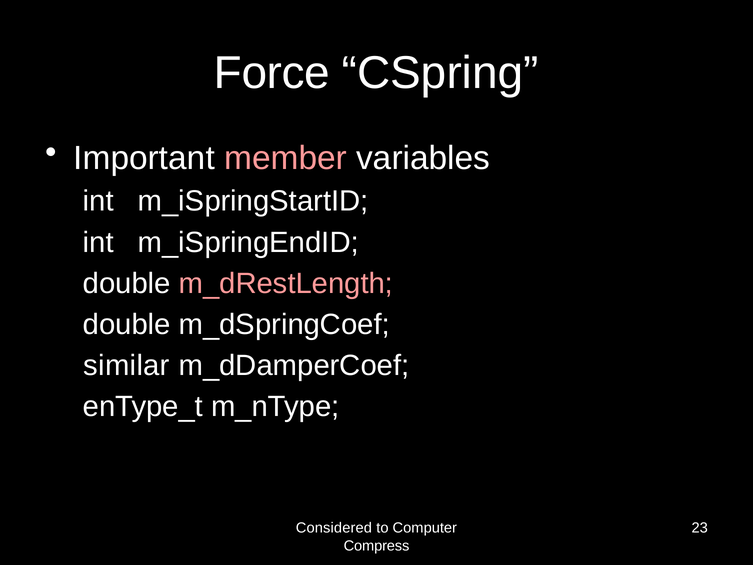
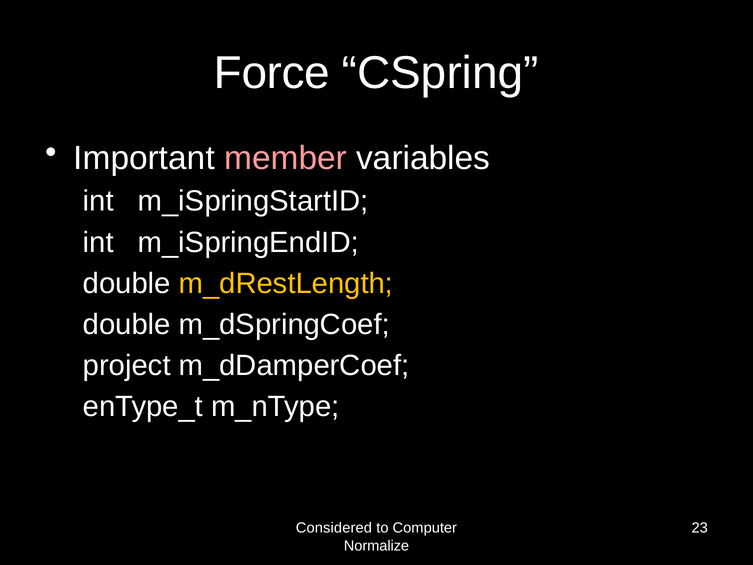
m_dRestLength colour: pink -> yellow
similar: similar -> project
Compress: Compress -> Normalize
